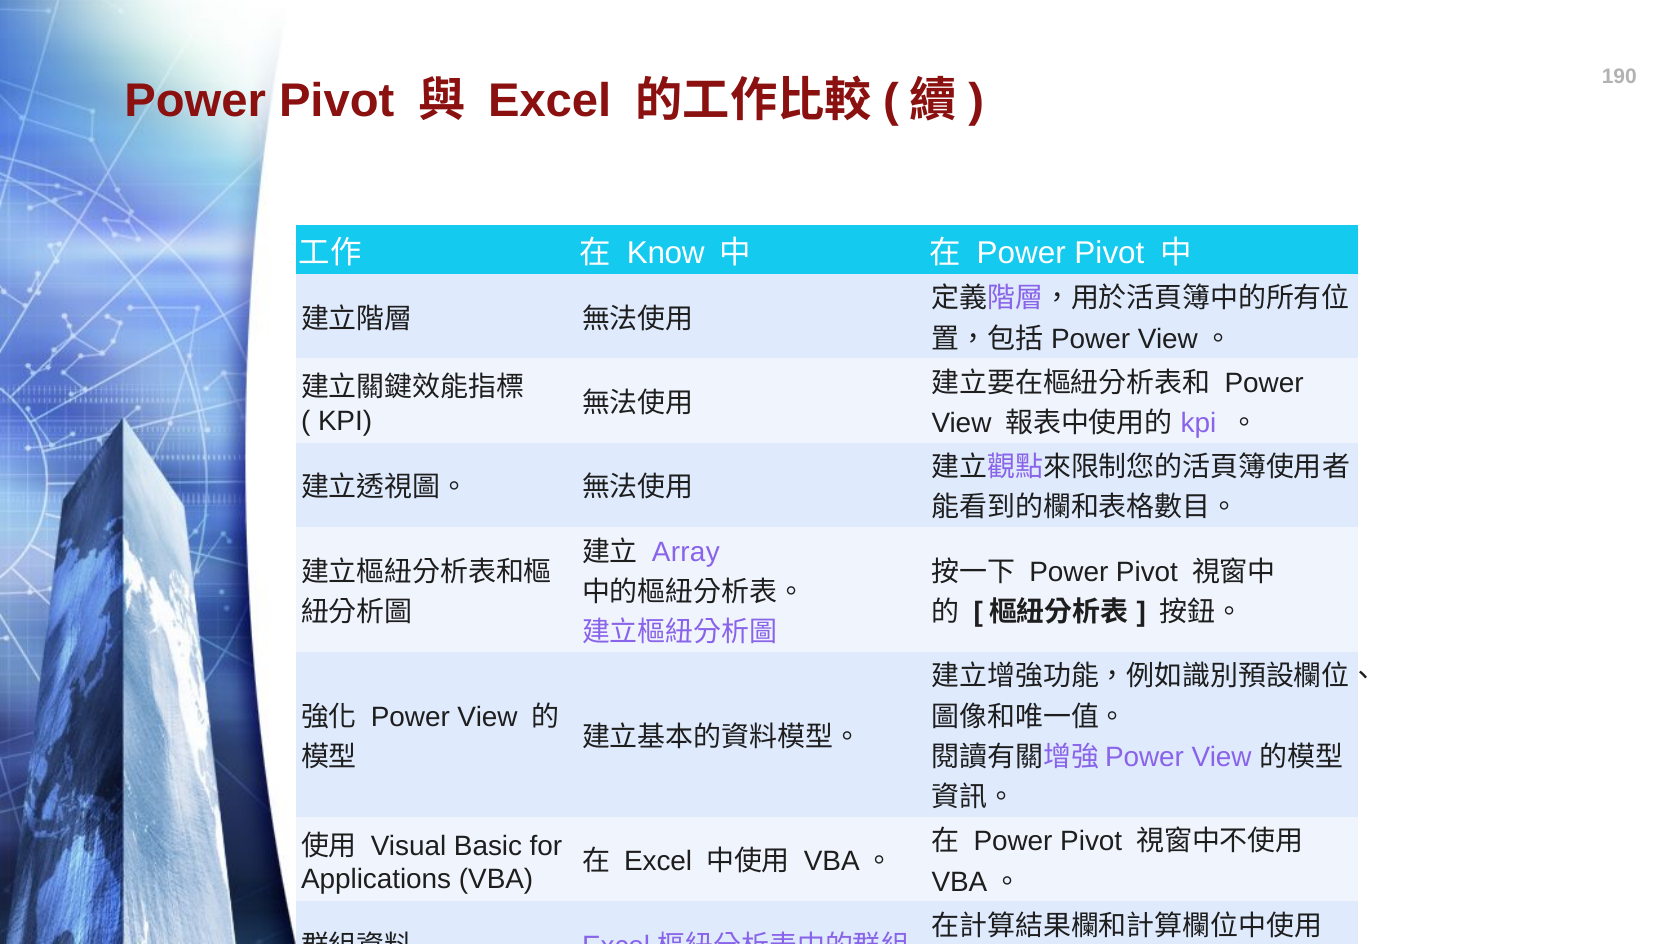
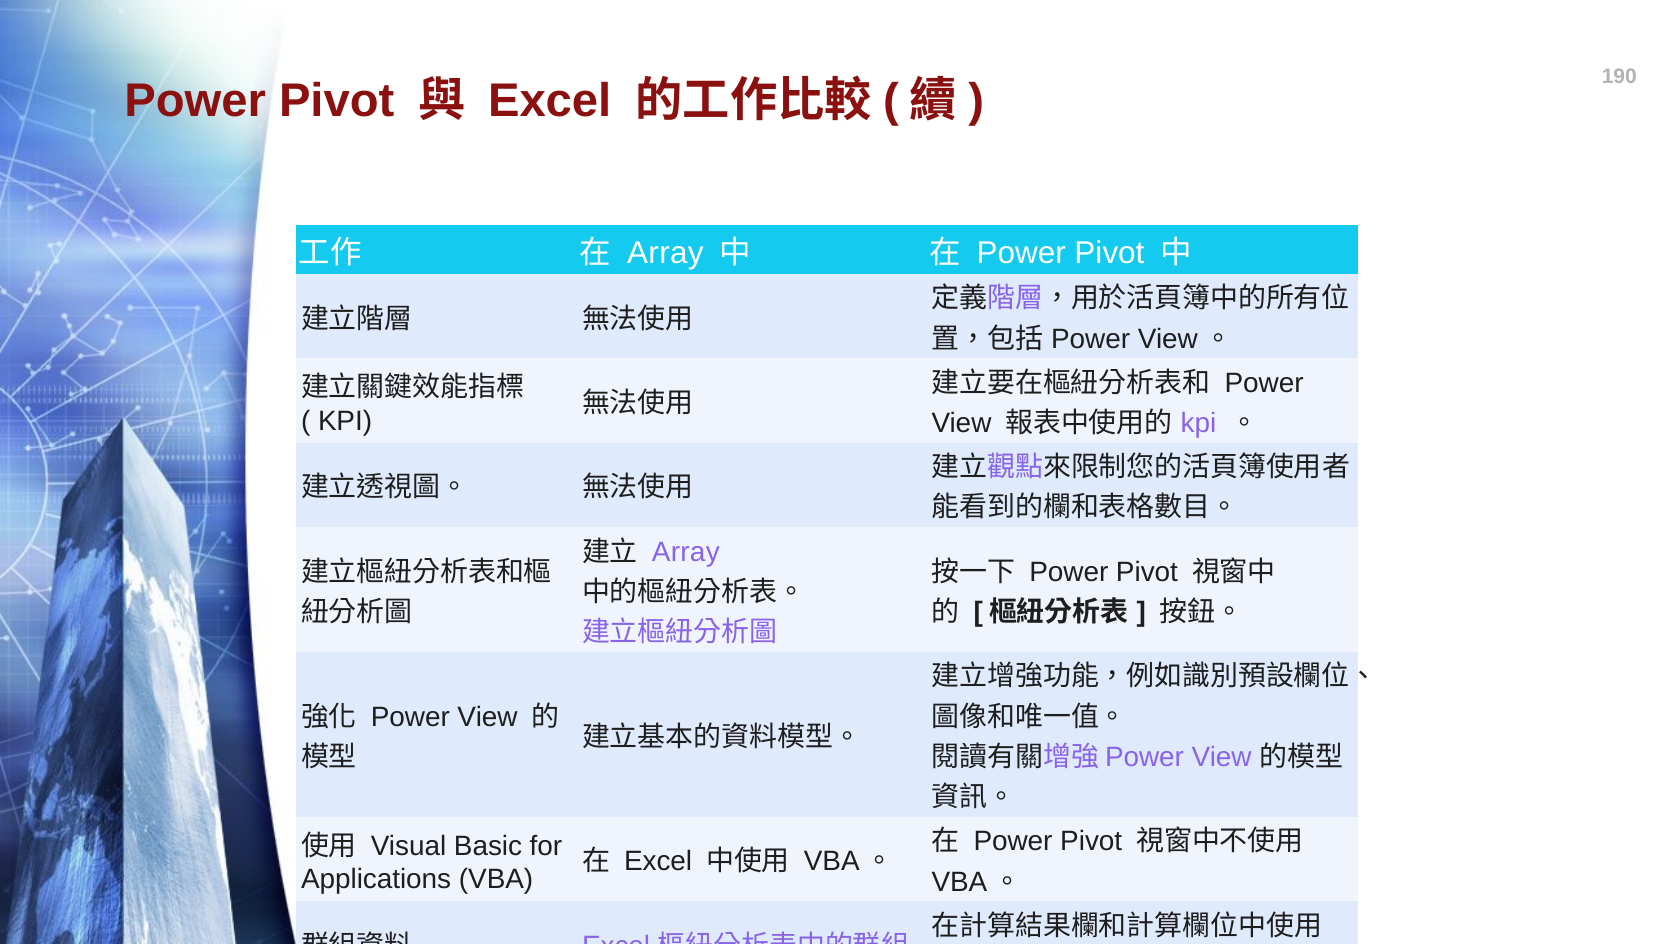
Know at (666, 253): Know -> Array
